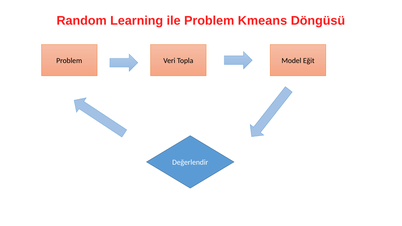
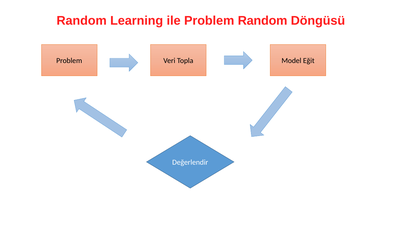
Problem Kmeans: Kmeans -> Random
